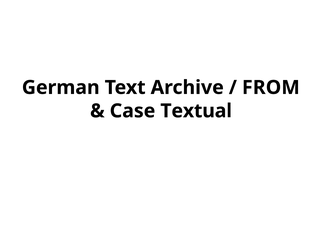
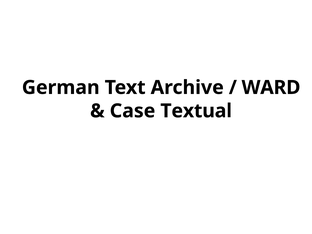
FROM: FROM -> WARD
